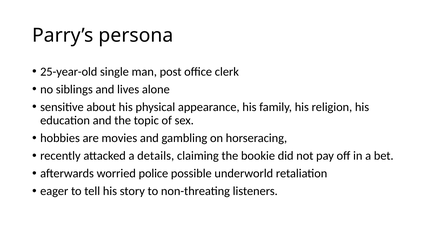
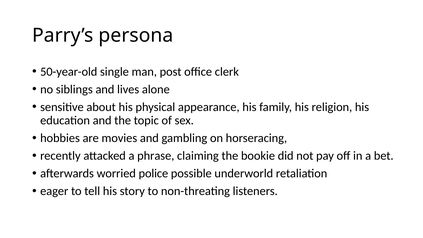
25-year-old: 25-year-old -> 50-year-old
details: details -> phrase
